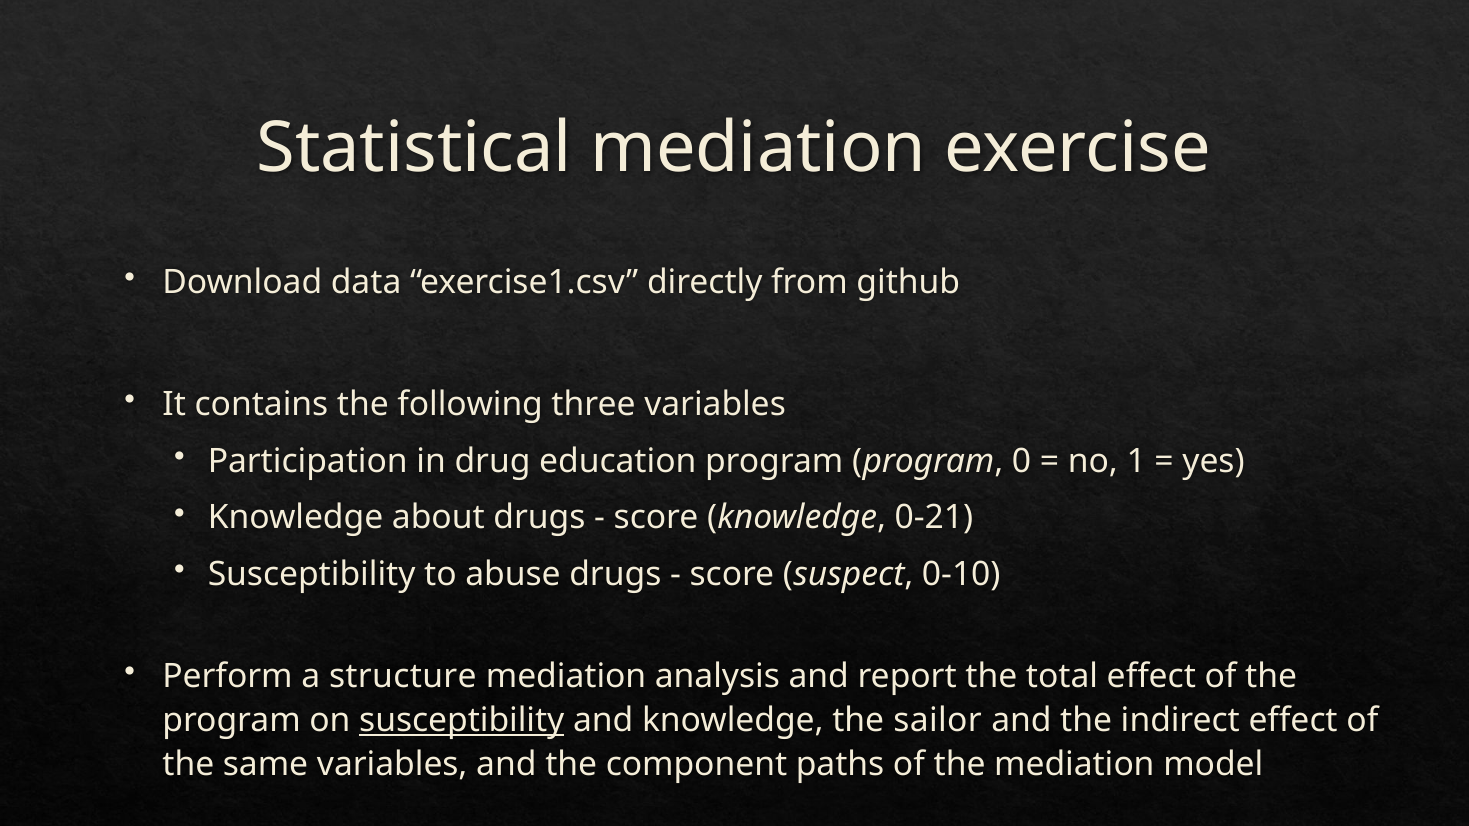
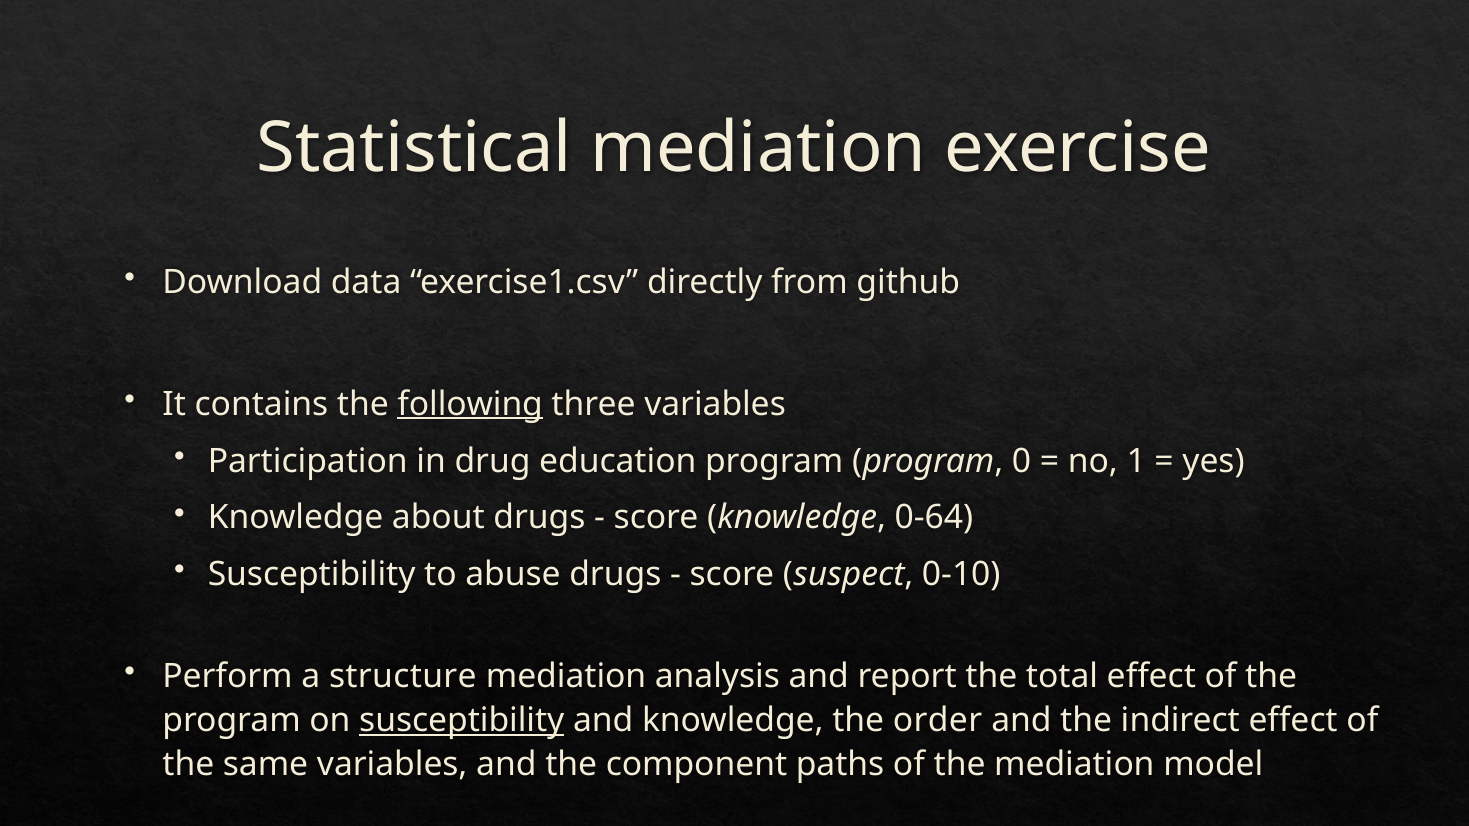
following underline: none -> present
0-21: 0-21 -> 0-64
sailor: sailor -> order
